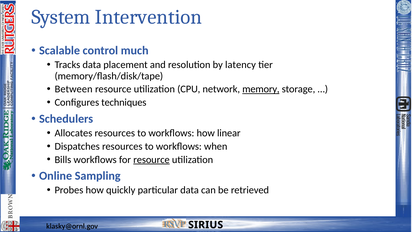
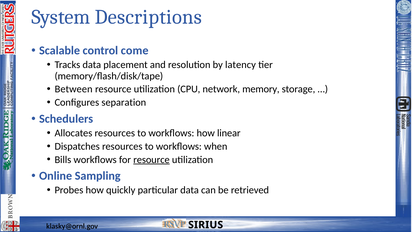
Intervention: Intervention -> Descriptions
much: much -> come
memory underline: present -> none
techniques: techniques -> separation
